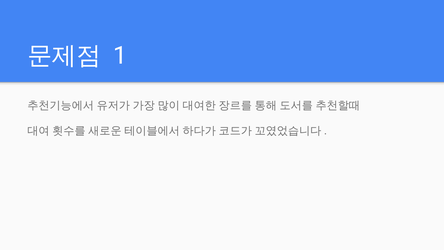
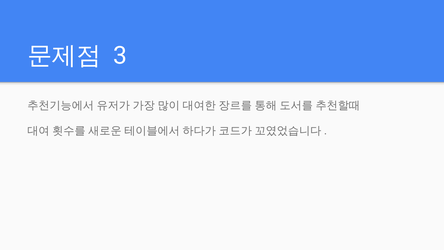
1: 1 -> 3
